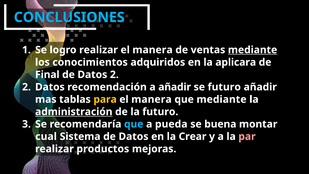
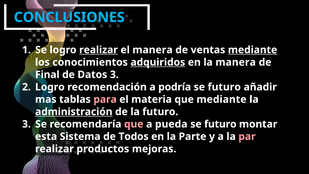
realizar at (99, 50) underline: none -> present
adquiridos underline: none -> present
la aplicara: aplicara -> manera
Datos 2: 2 -> 3
Datos at (50, 87): Datos -> Logro
a añadir: añadir -> podría
para colour: yellow -> pink
manera at (151, 99): manera -> materia
que at (134, 124) colour: light blue -> pink
buena at (220, 124): buena -> futuro
cual: cual -> esta
Sistema de Datos: Datos -> Todos
Crear: Crear -> Parte
